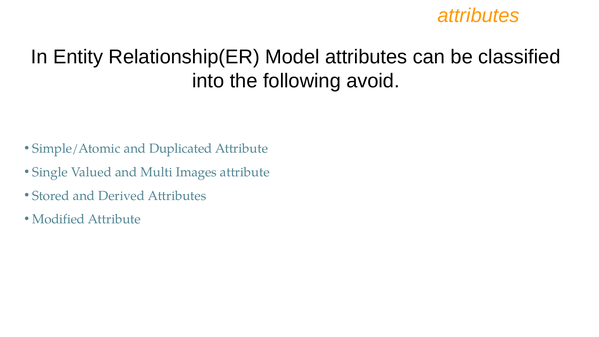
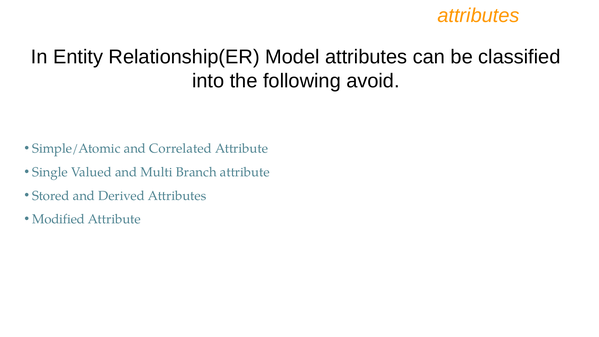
Duplicated: Duplicated -> Correlated
Images: Images -> Branch
